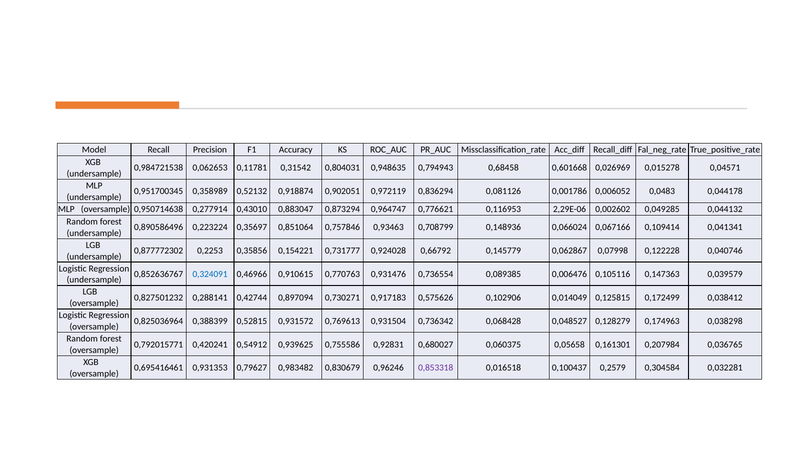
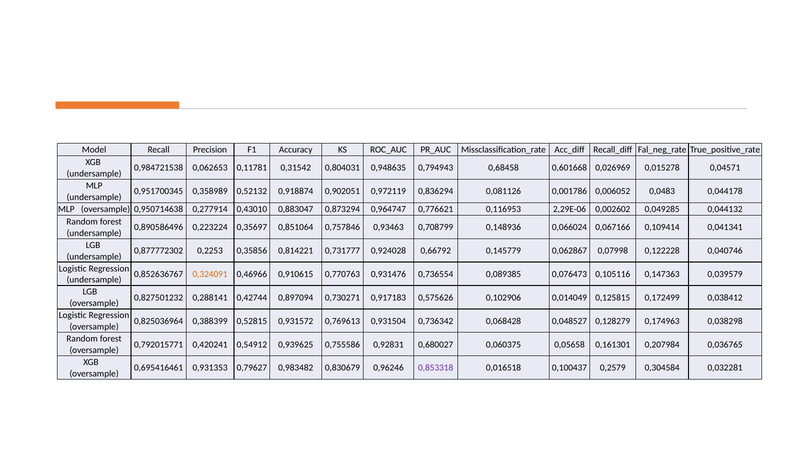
0,154221: 0,154221 -> 0,814221
0,324091 colour: blue -> orange
0,006476: 0,006476 -> 0,076473
